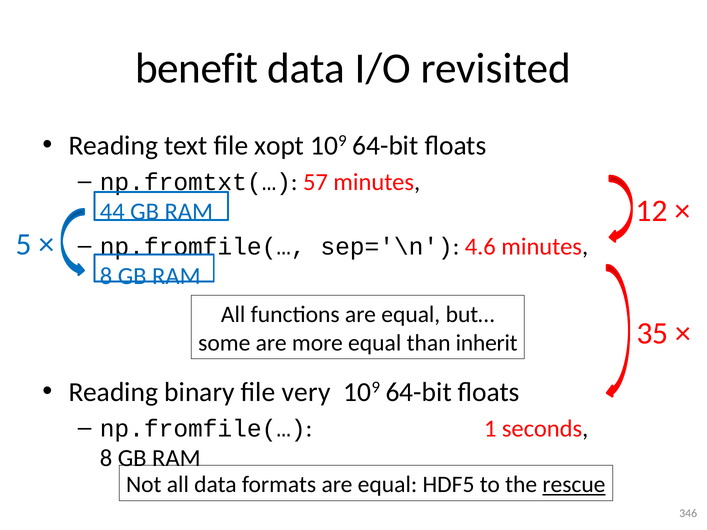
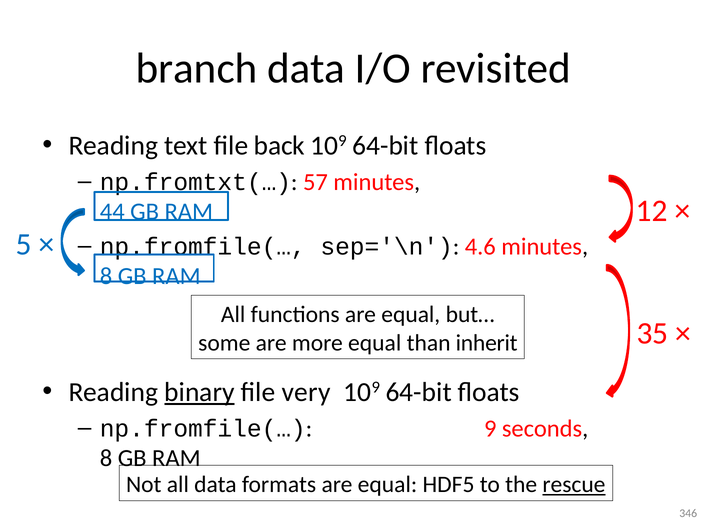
benefit: benefit -> branch
xopt: xopt -> back
binary underline: none -> present
1: 1 -> 9
